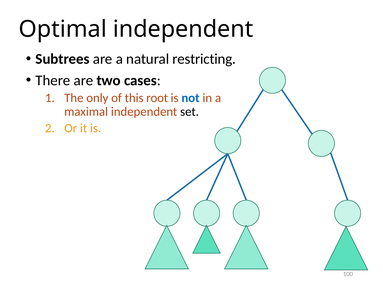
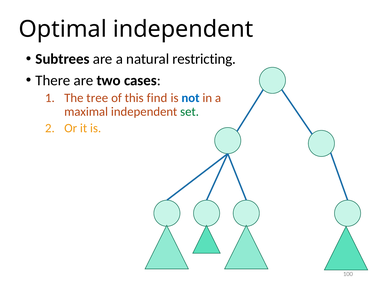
only: only -> tree
root: root -> find
set colour: black -> green
